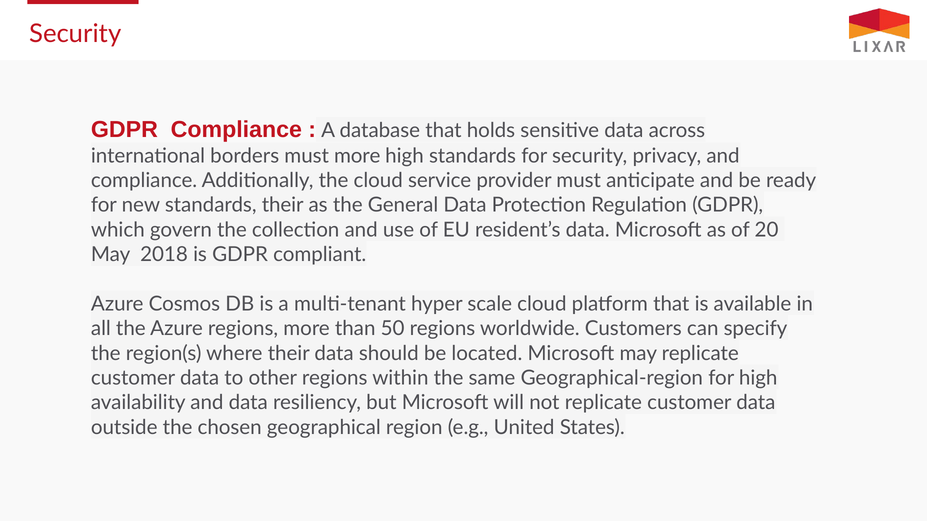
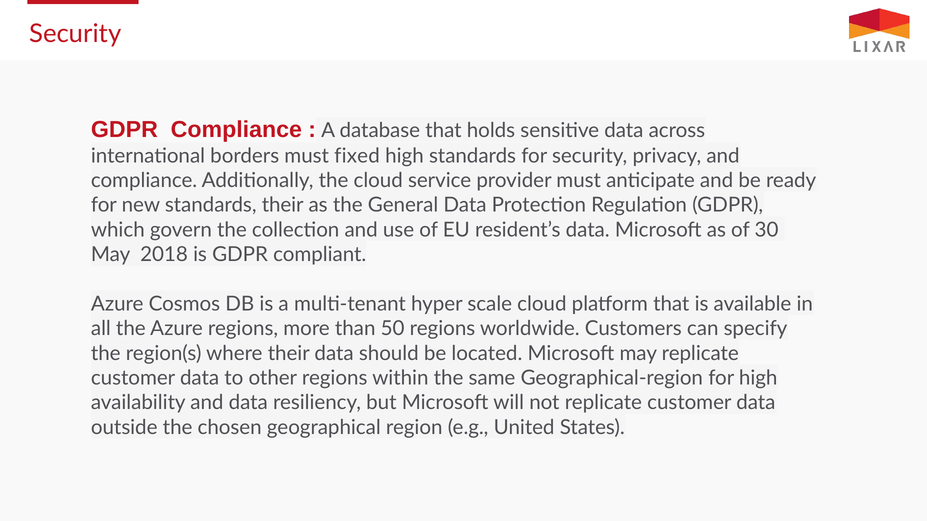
must more: more -> fixed
20: 20 -> 30
